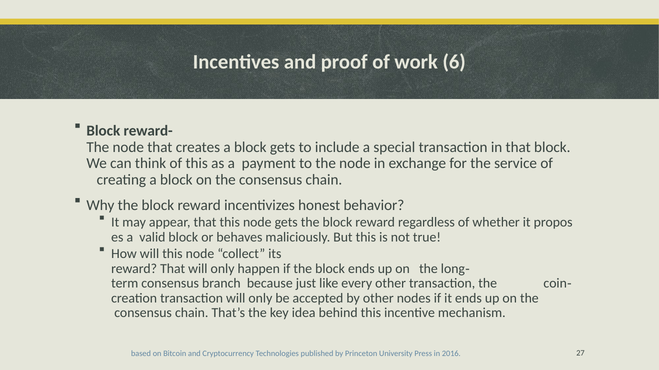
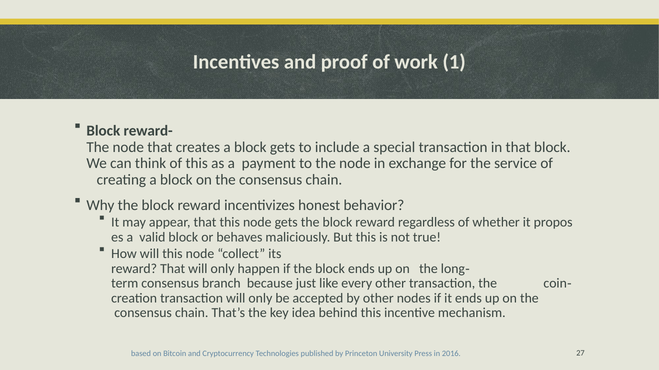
6: 6 -> 1
